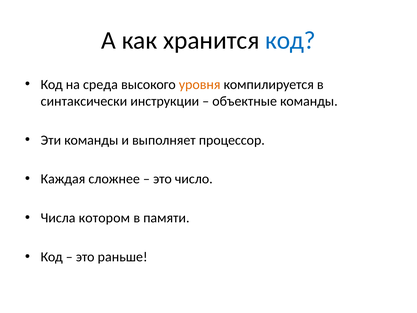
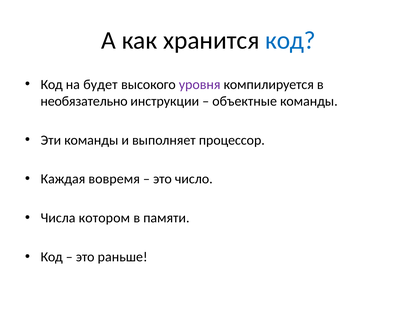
среда: среда -> будет
уровня colour: orange -> purple
синтаксически: синтаксически -> необязательно
сложнее: сложнее -> вовремя
